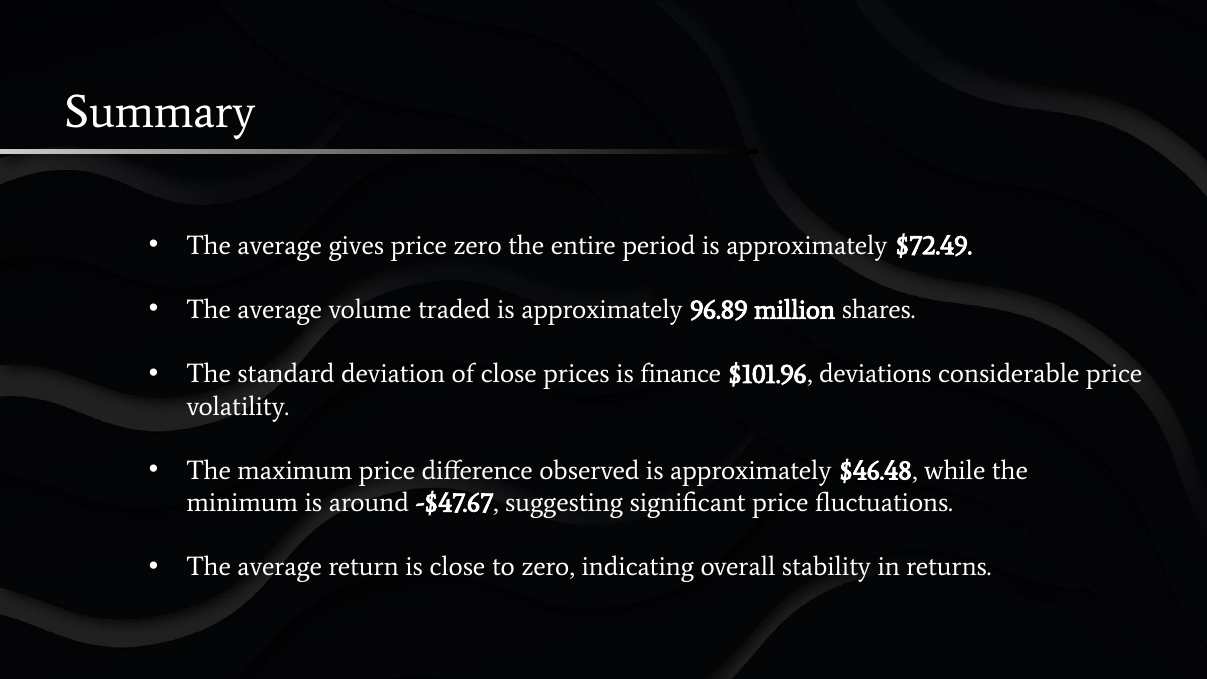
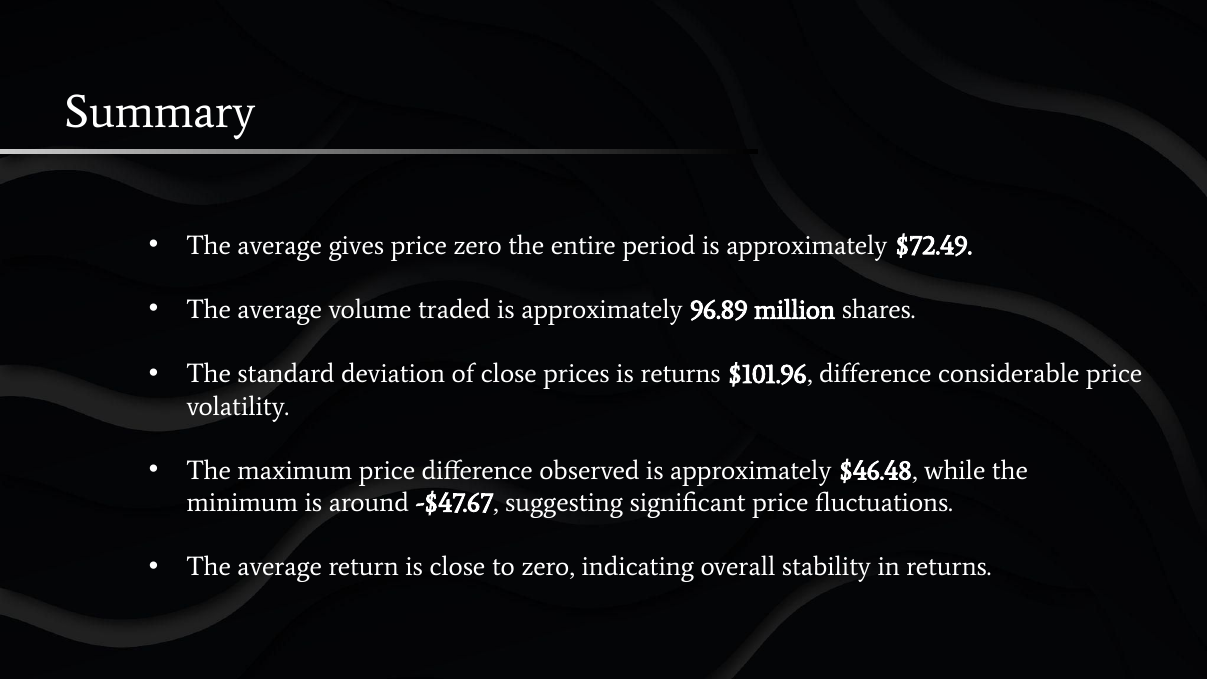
is finance: finance -> returns
$101.96 deviations: deviations -> difference
